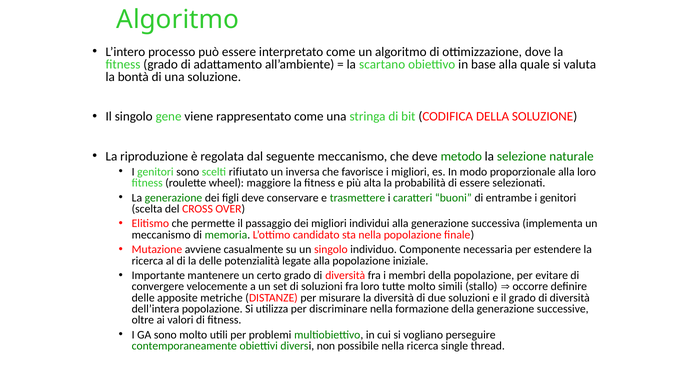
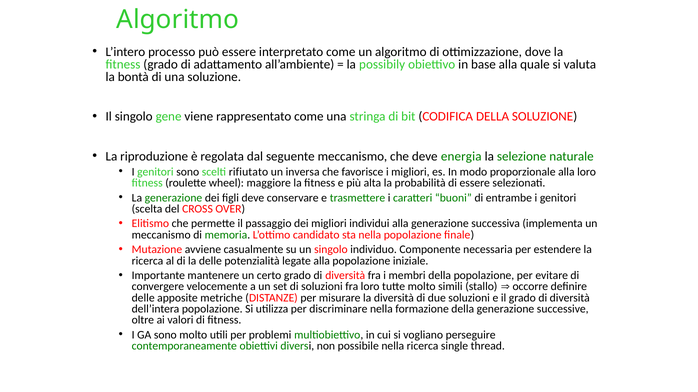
scartano: scartano -> possibily
metodo: metodo -> energia
